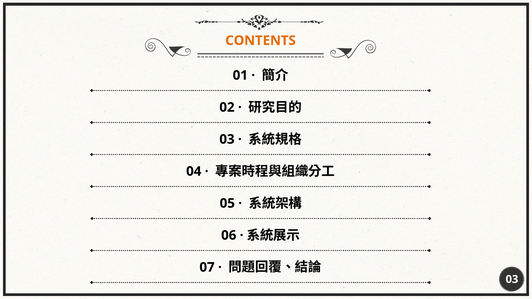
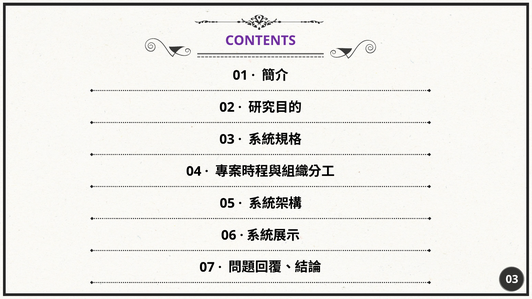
CONTENTS colour: orange -> purple
